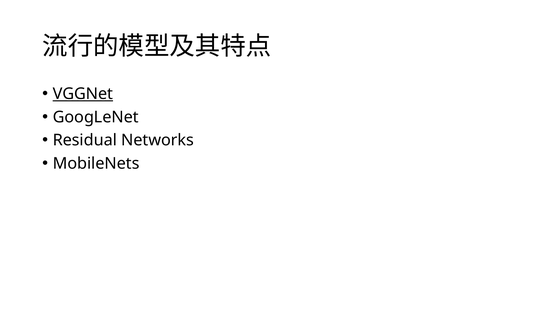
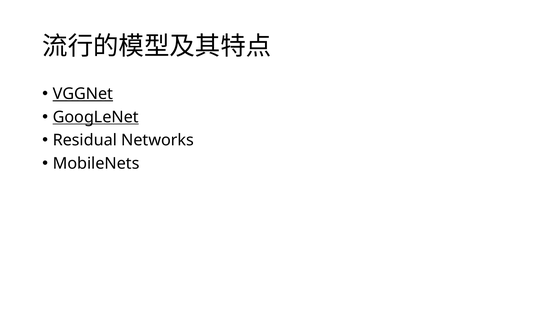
GoogLeNet underline: none -> present
